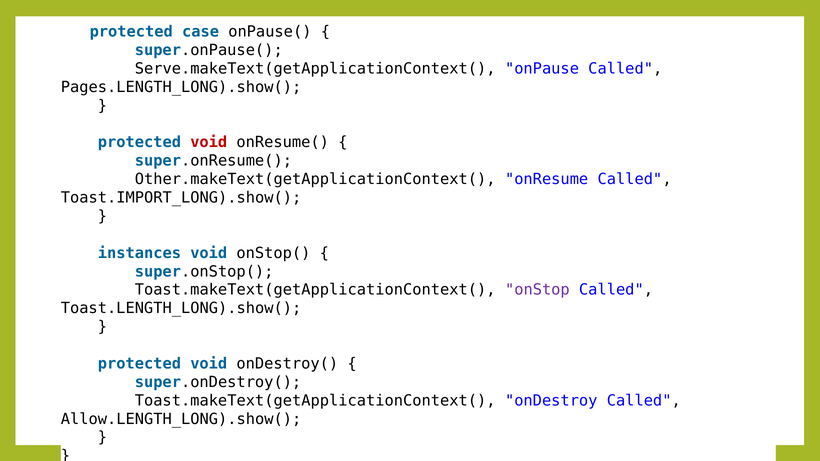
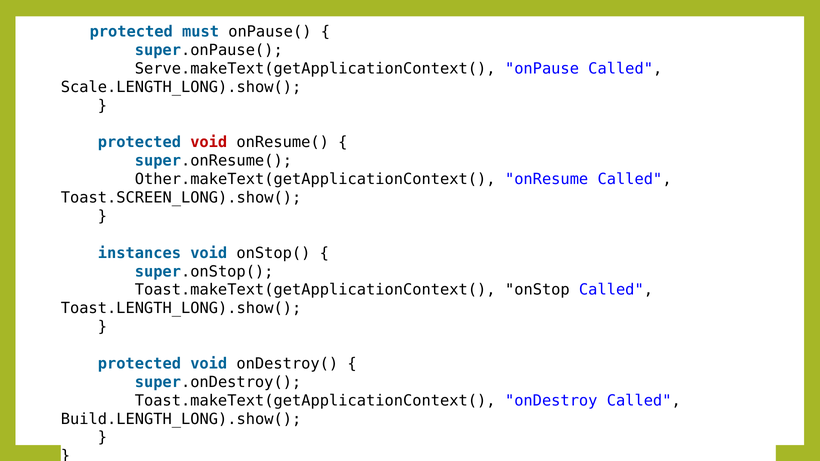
case: case -> must
Pages.LENGTH_LONG).show(: Pages.LENGTH_LONG).show( -> Scale.LENGTH_LONG).show(
Toast.IMPORT_LONG).show(: Toast.IMPORT_LONG).show( -> Toast.SCREEN_LONG).show(
onStop colour: purple -> black
Allow.LENGTH_LONG).show(: Allow.LENGTH_LONG).show( -> Build.LENGTH_LONG).show(
